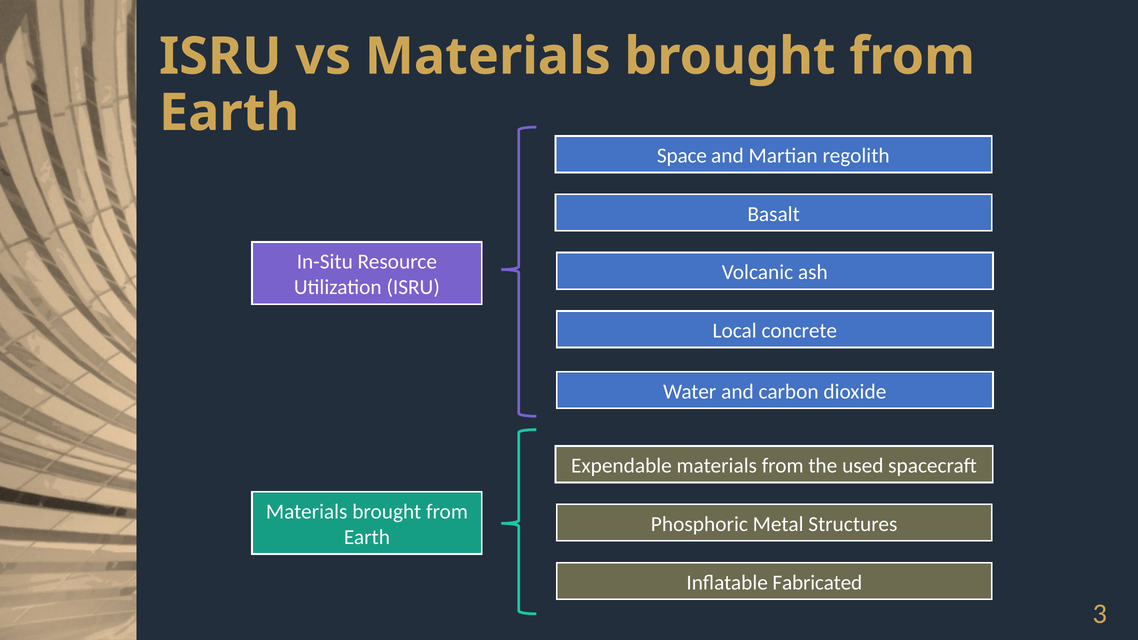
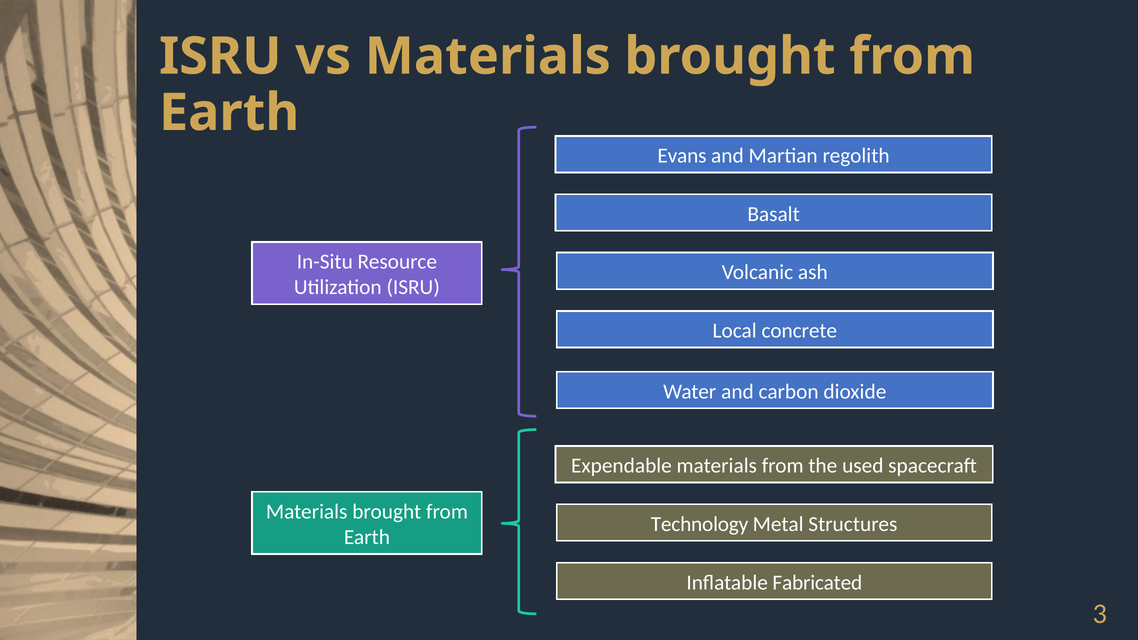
Space: Space -> Evans
Phosphoric: Phosphoric -> Technology
